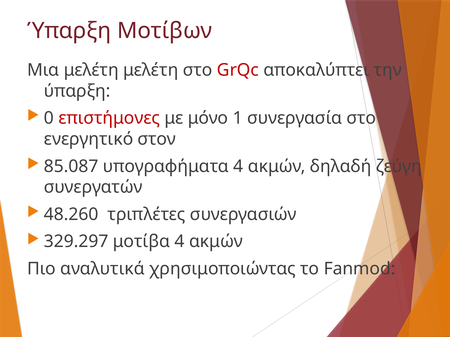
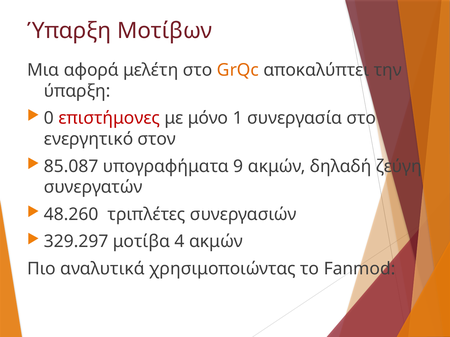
Μια μελέτη: μελέτη -> αφορά
GrQc colour: red -> orange
υπογραφήματα 4: 4 -> 9
